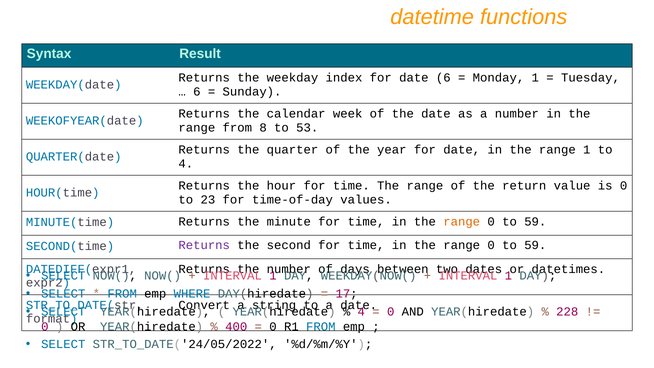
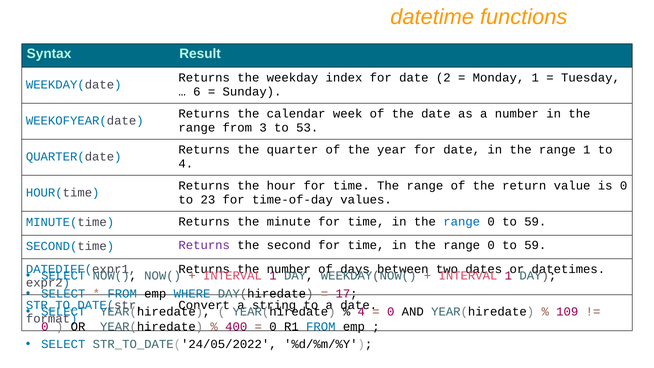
date 6: 6 -> 2
8: 8 -> 3
range at (462, 222) colour: orange -> blue
228: 228 -> 109
